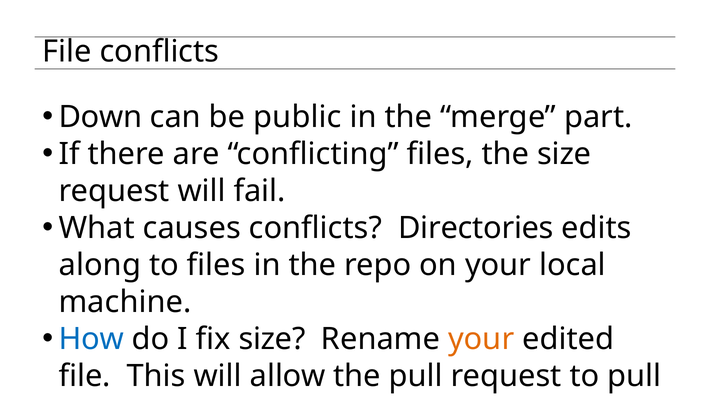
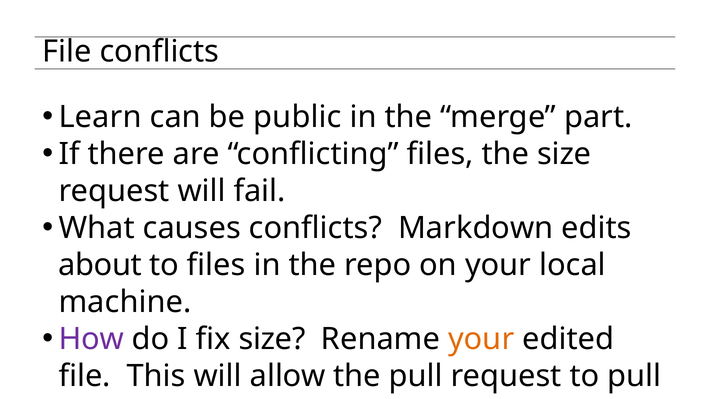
Down at (100, 117): Down -> Learn
Directories: Directories -> Markdown
along: along -> about
How colour: blue -> purple
